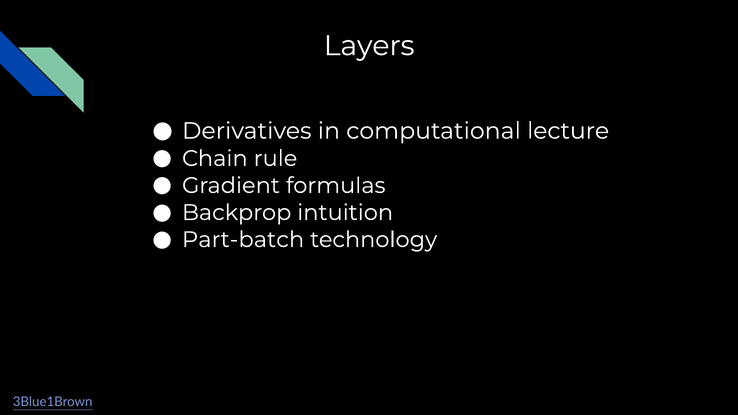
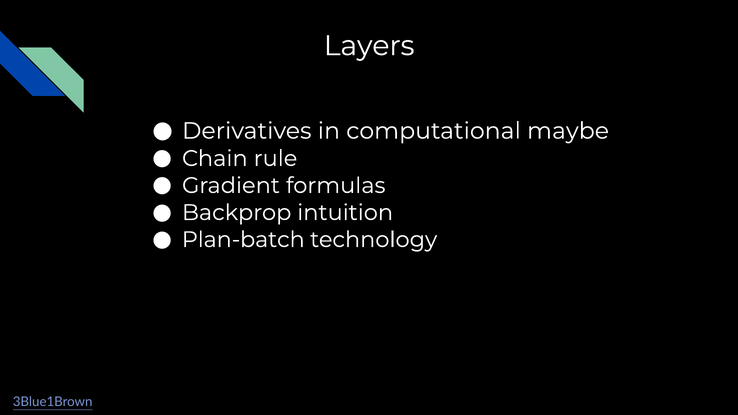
lecture: lecture -> maybe
Part-batch: Part-batch -> Plan-batch
